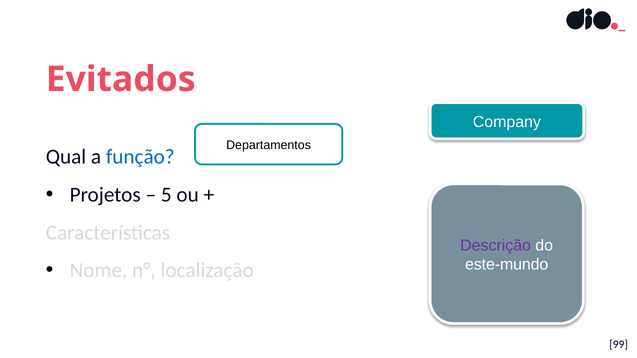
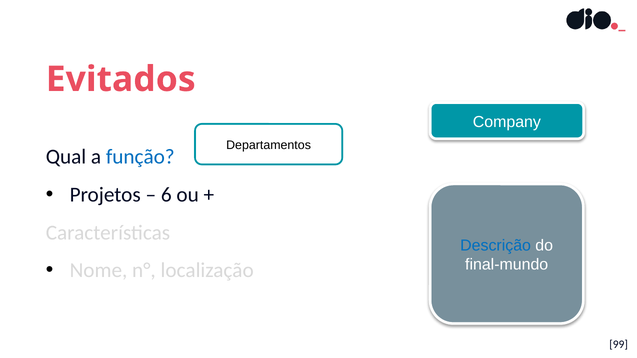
5: 5 -> 6
Descrição colour: purple -> blue
este-mundo: este-mundo -> final-mundo
